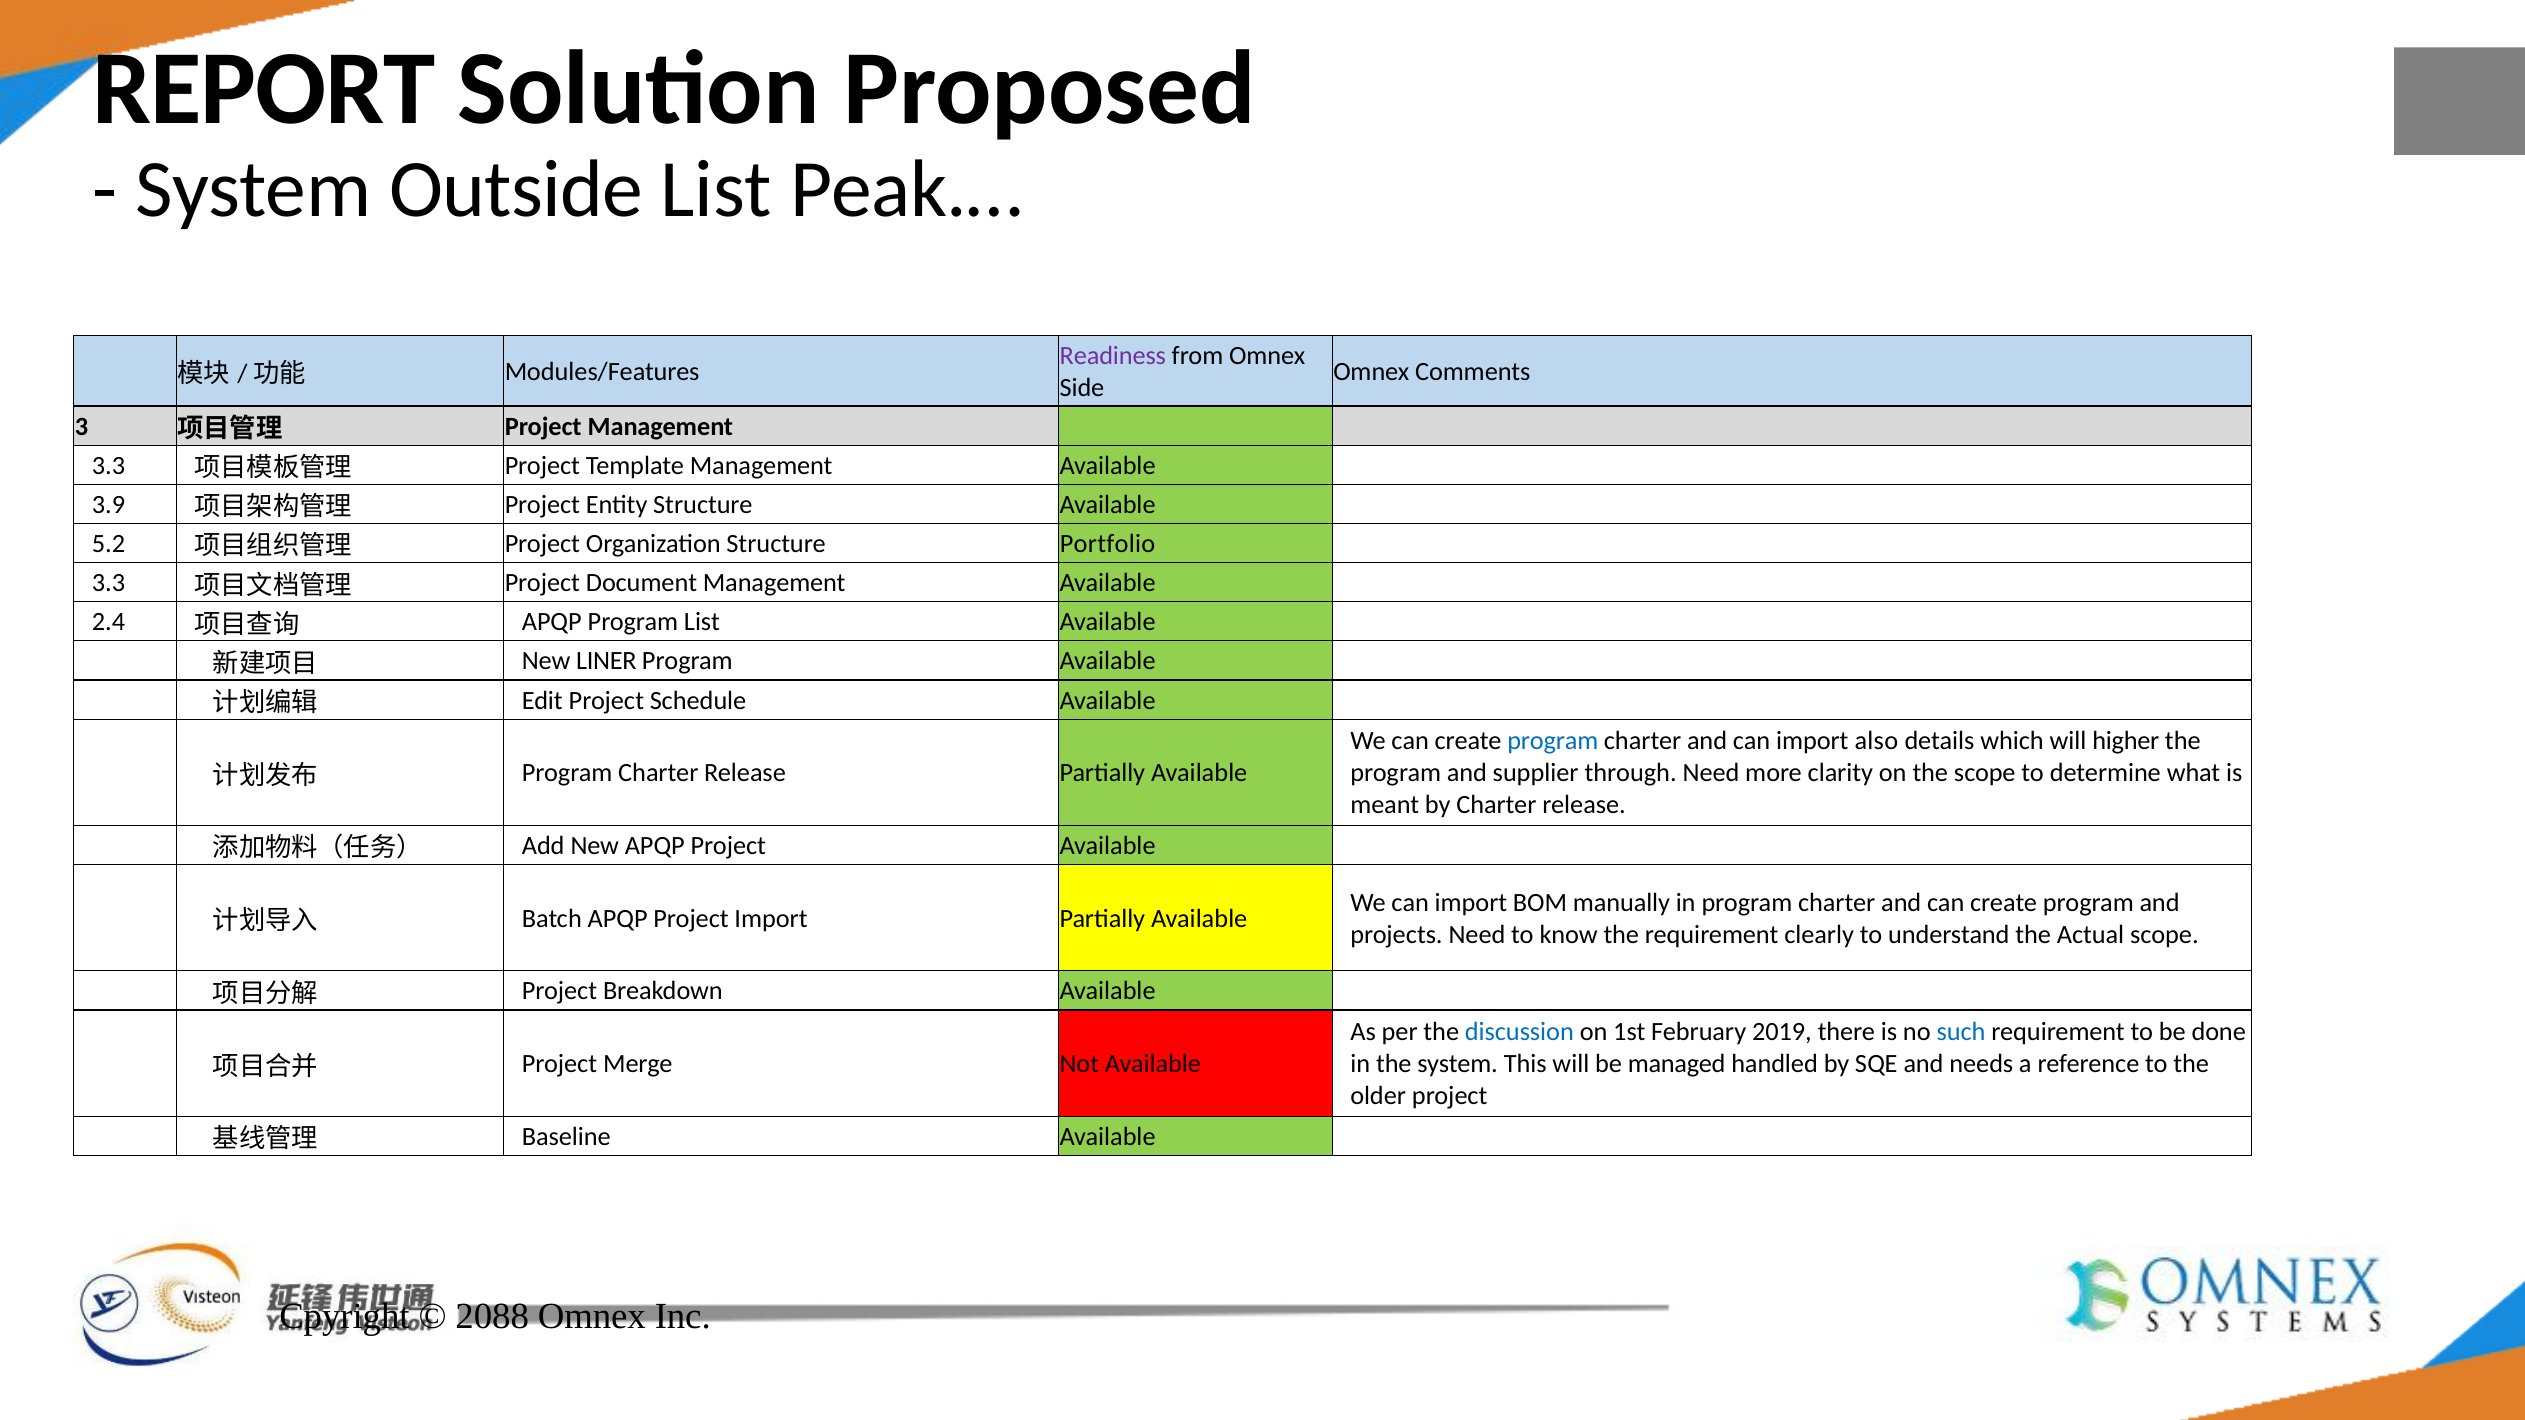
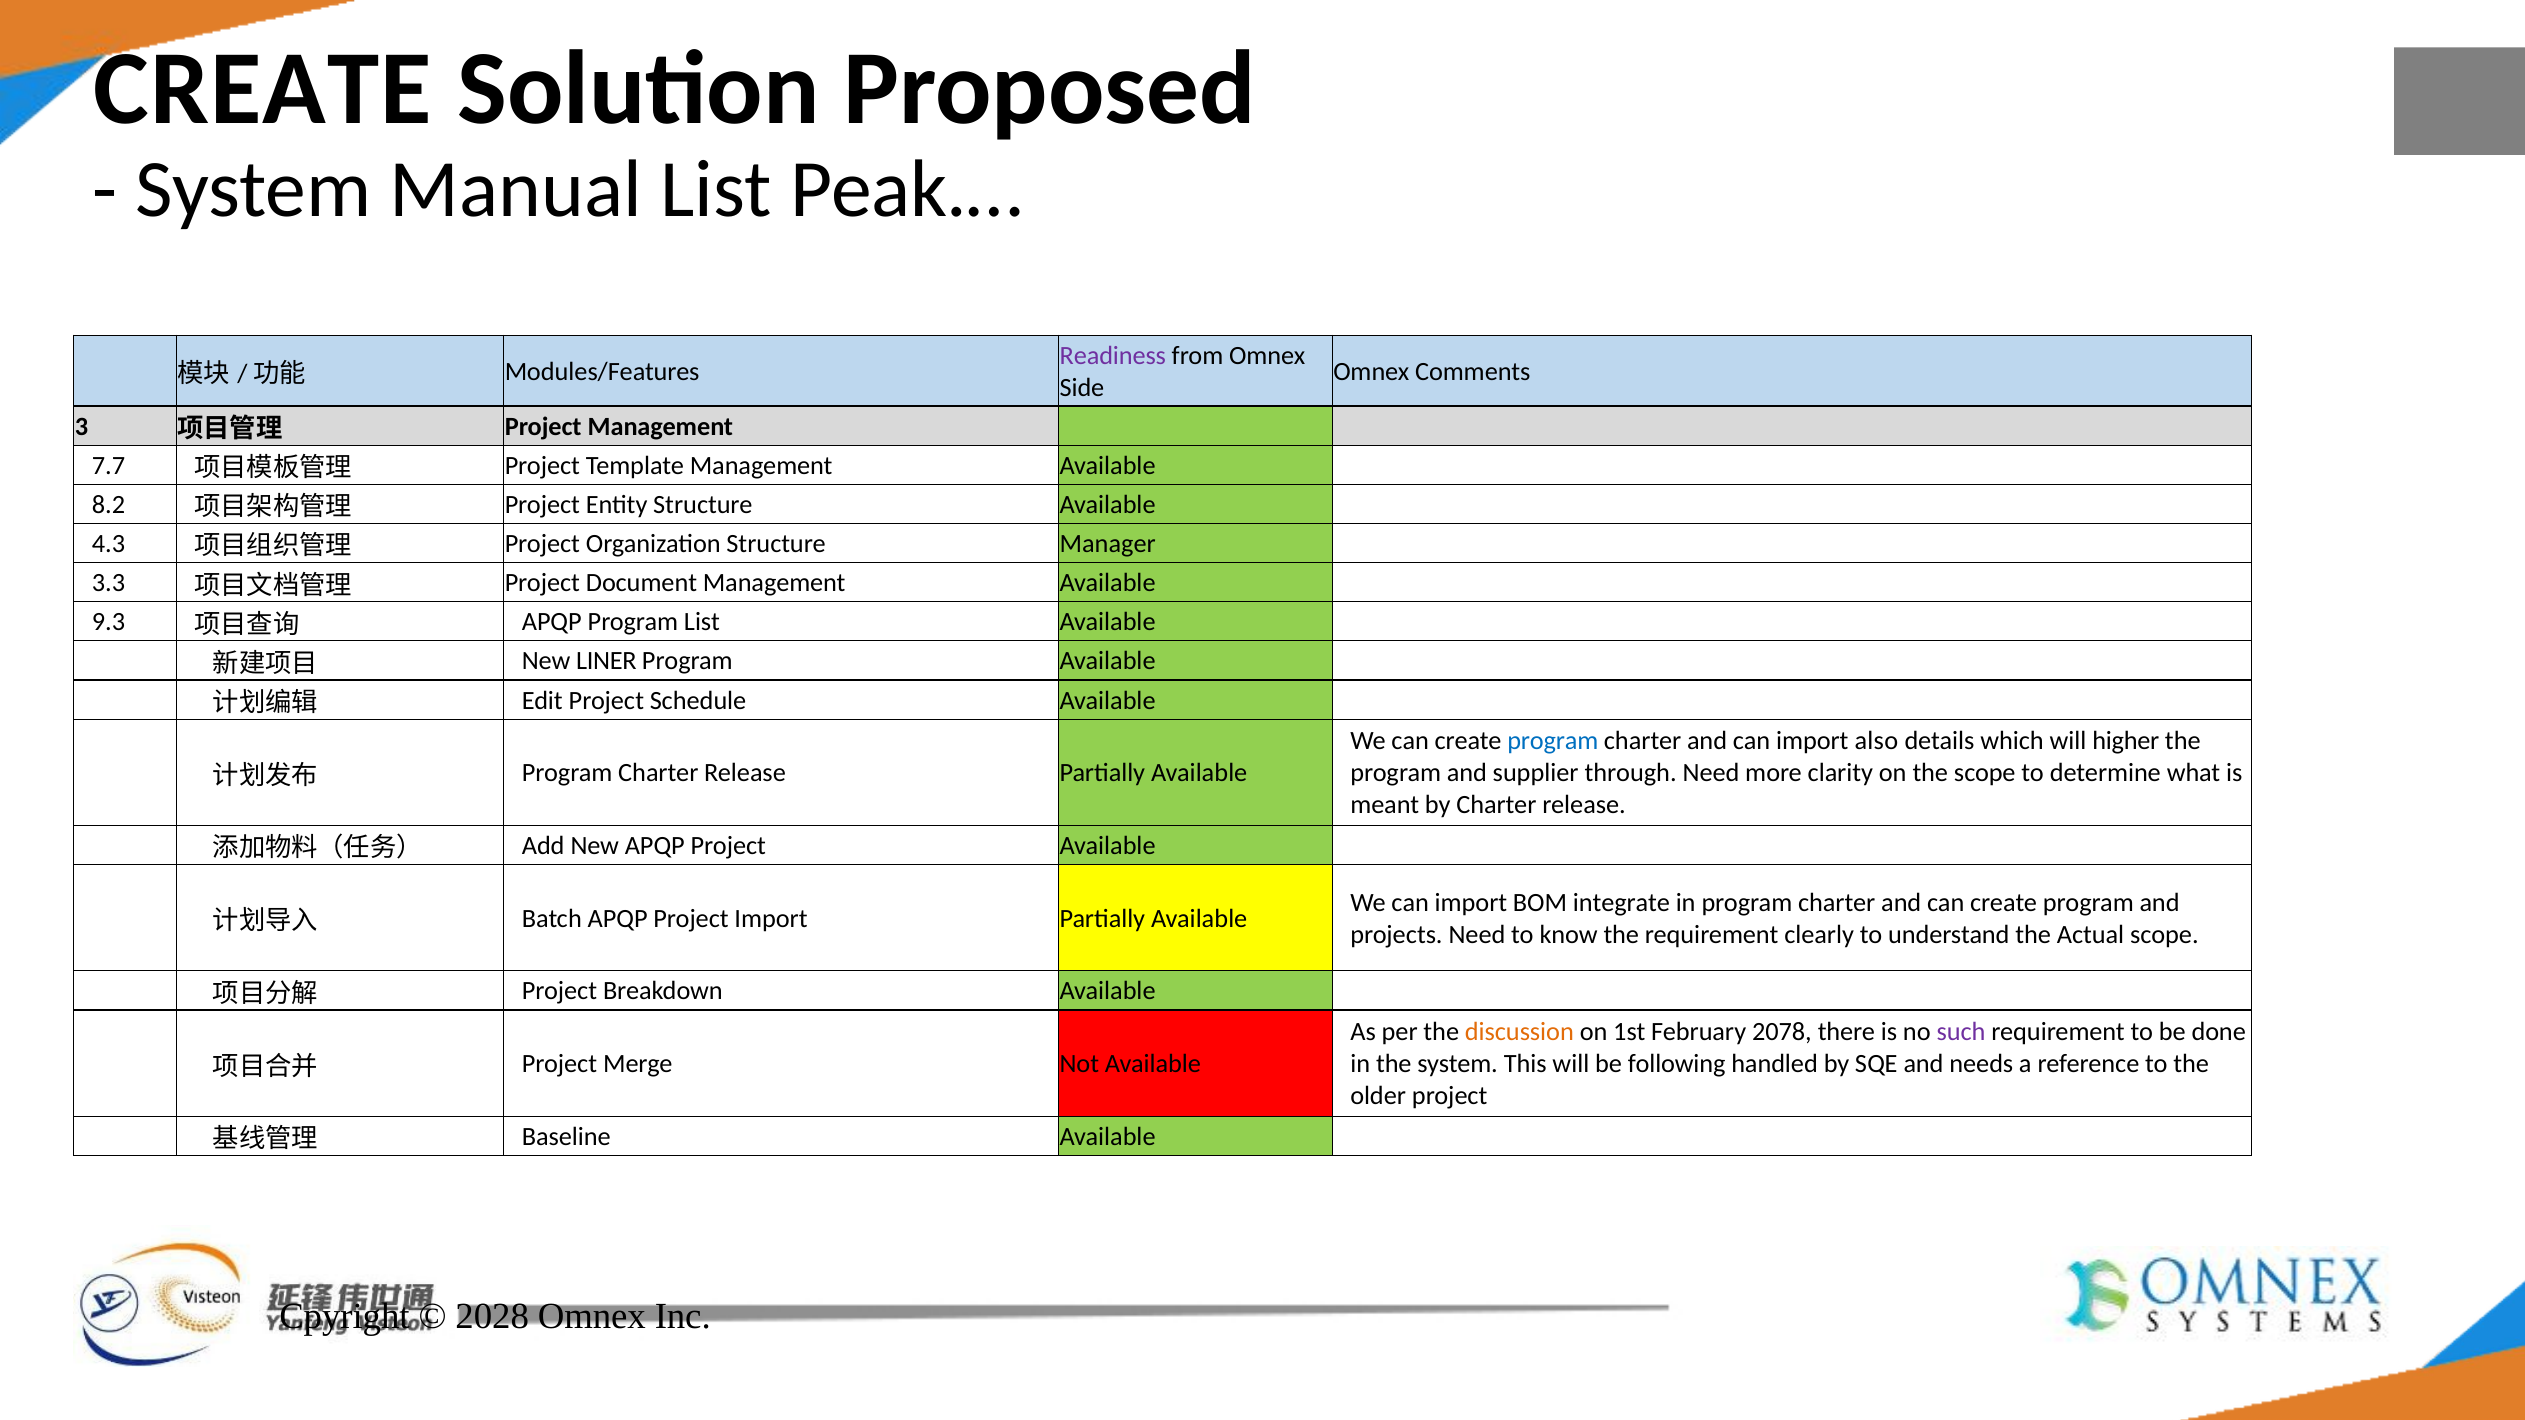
REPORT at (264, 89): REPORT -> CREATE
Outside: Outside -> Manual
3.3 at (109, 466): 3.3 -> 7.7
3.9: 3.9 -> 8.2
5.2: 5.2 -> 4.3
Portfolio: Portfolio -> Manager
2.4: 2.4 -> 9.3
manually: manually -> integrate
discussion colour: blue -> orange
2019: 2019 -> 2078
such colour: blue -> purple
managed: managed -> following
2088: 2088 -> 2028
